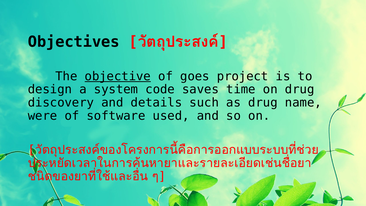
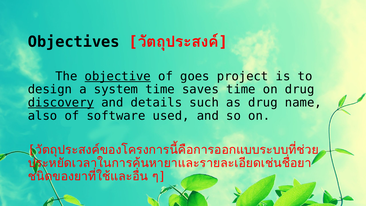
system code: code -> time
discovery underline: none -> present
were: were -> also
